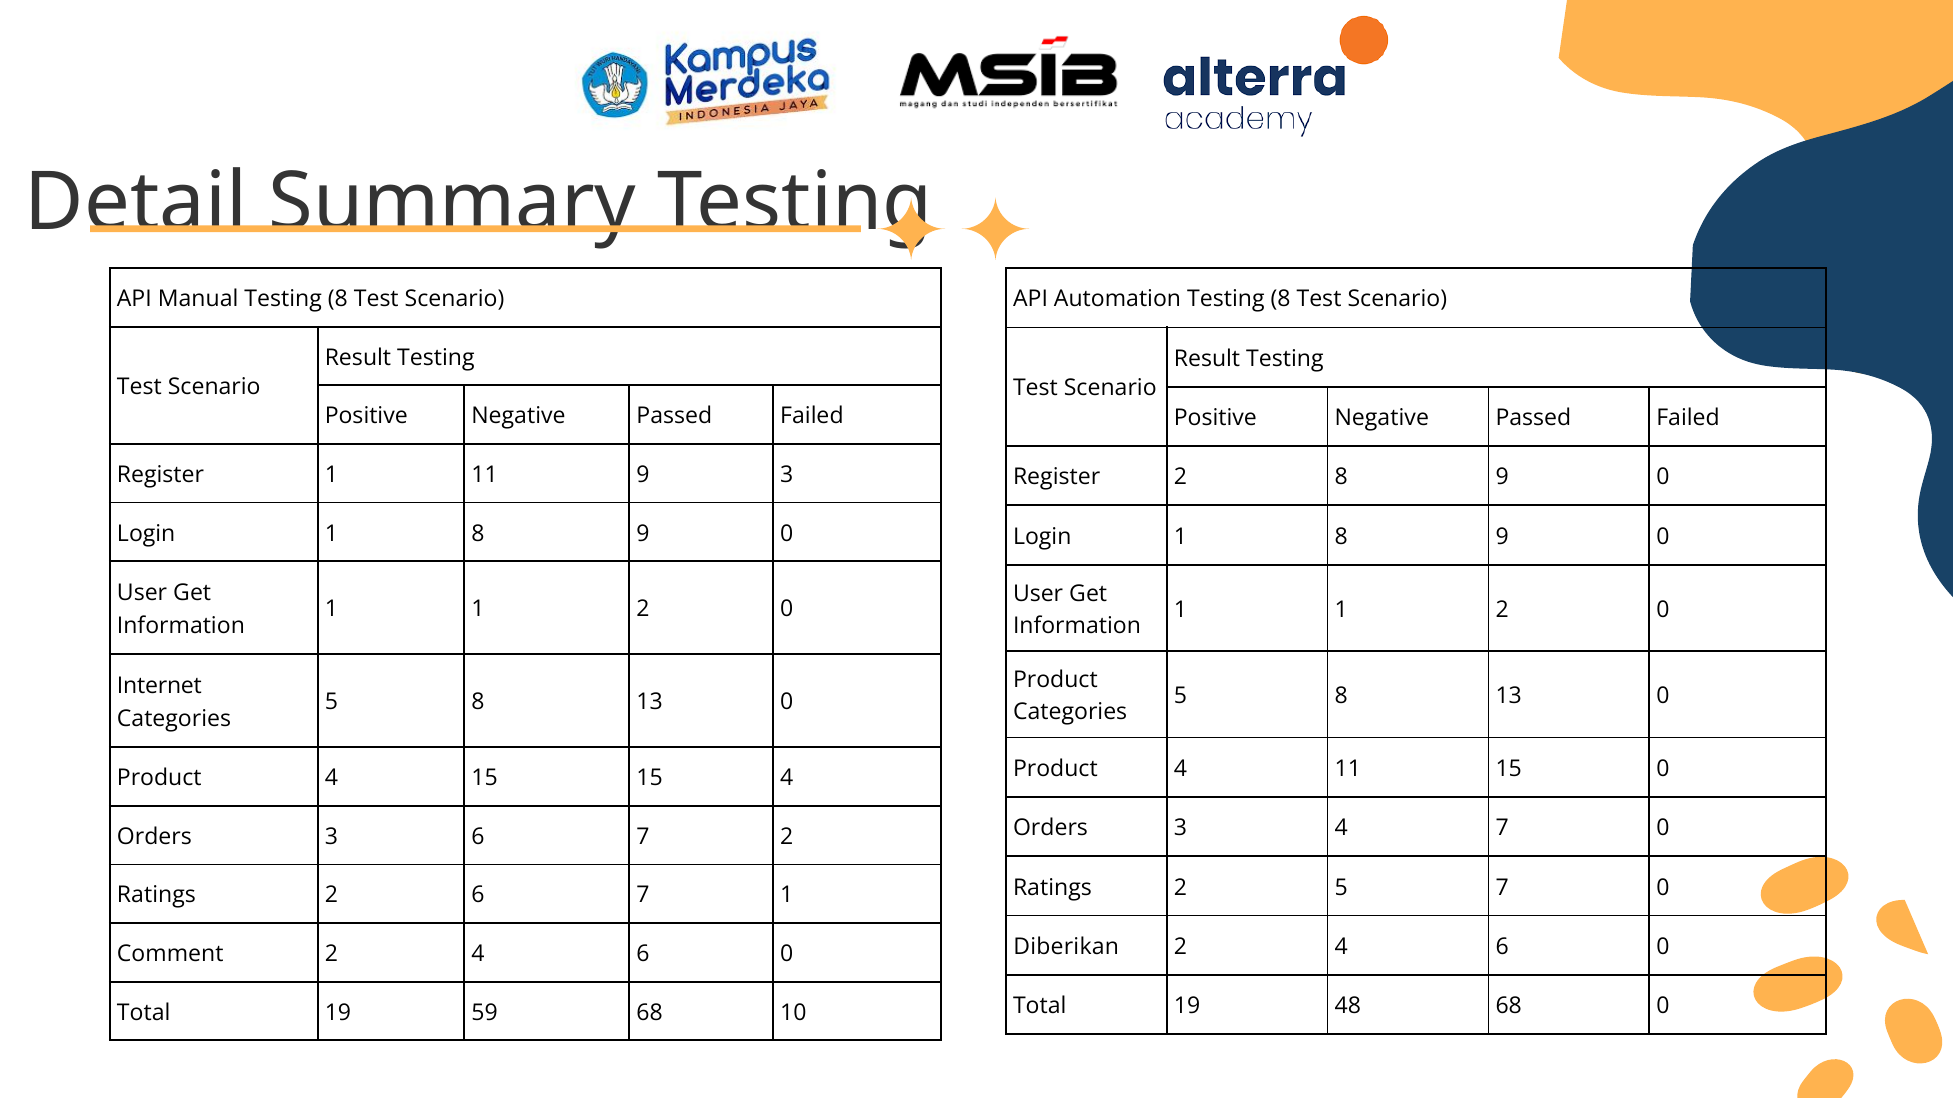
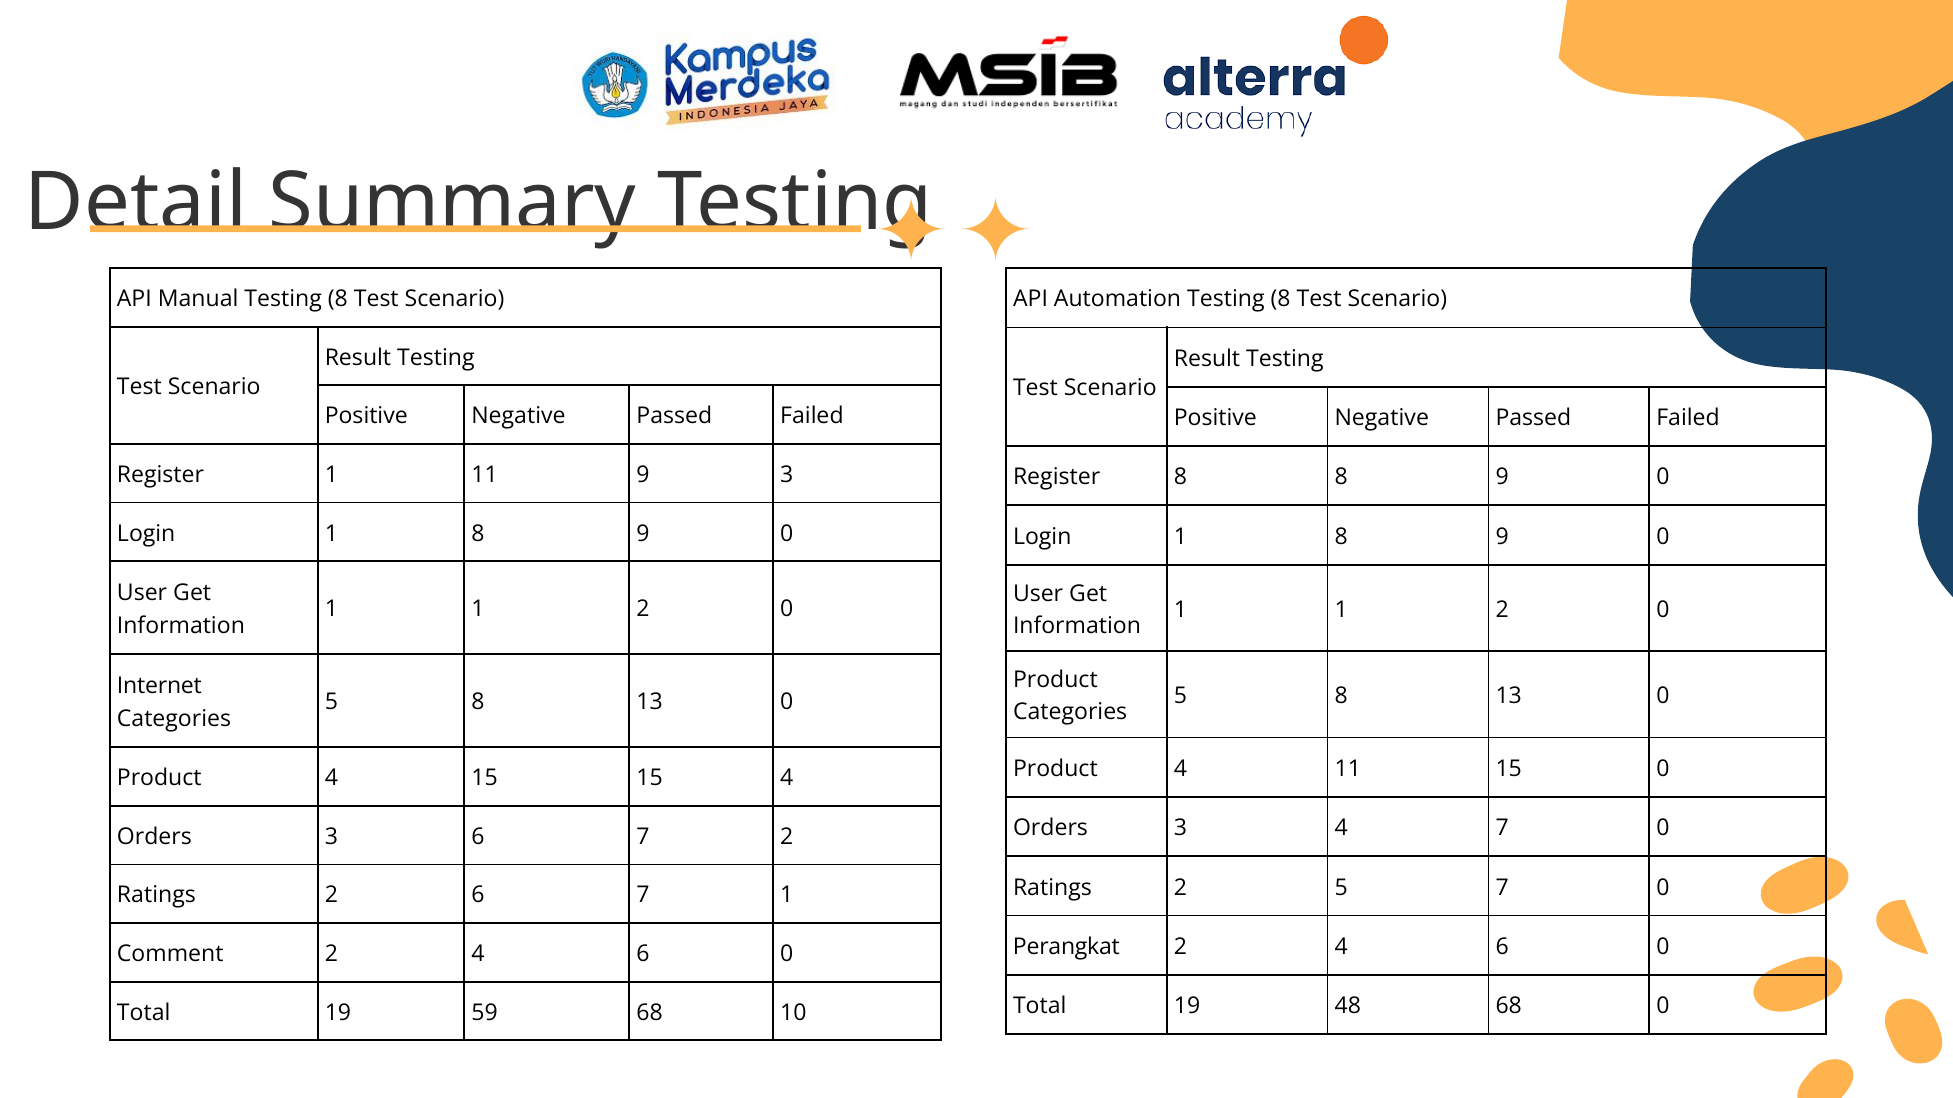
Register 2: 2 -> 8
Diberikan: Diberikan -> Perangkat
